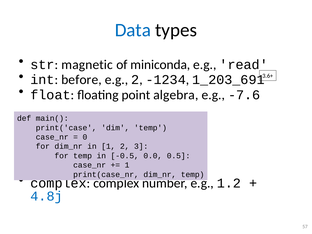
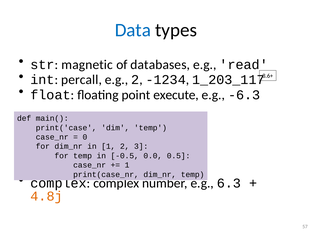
miniconda: miniconda -> databases
before: before -> percall
1_203_691: 1_203_691 -> 1_203_117
algebra: algebra -> execute
-7.6: -7.6 -> -6.3
1.2: 1.2 -> 6.3
4.8j colour: blue -> orange
